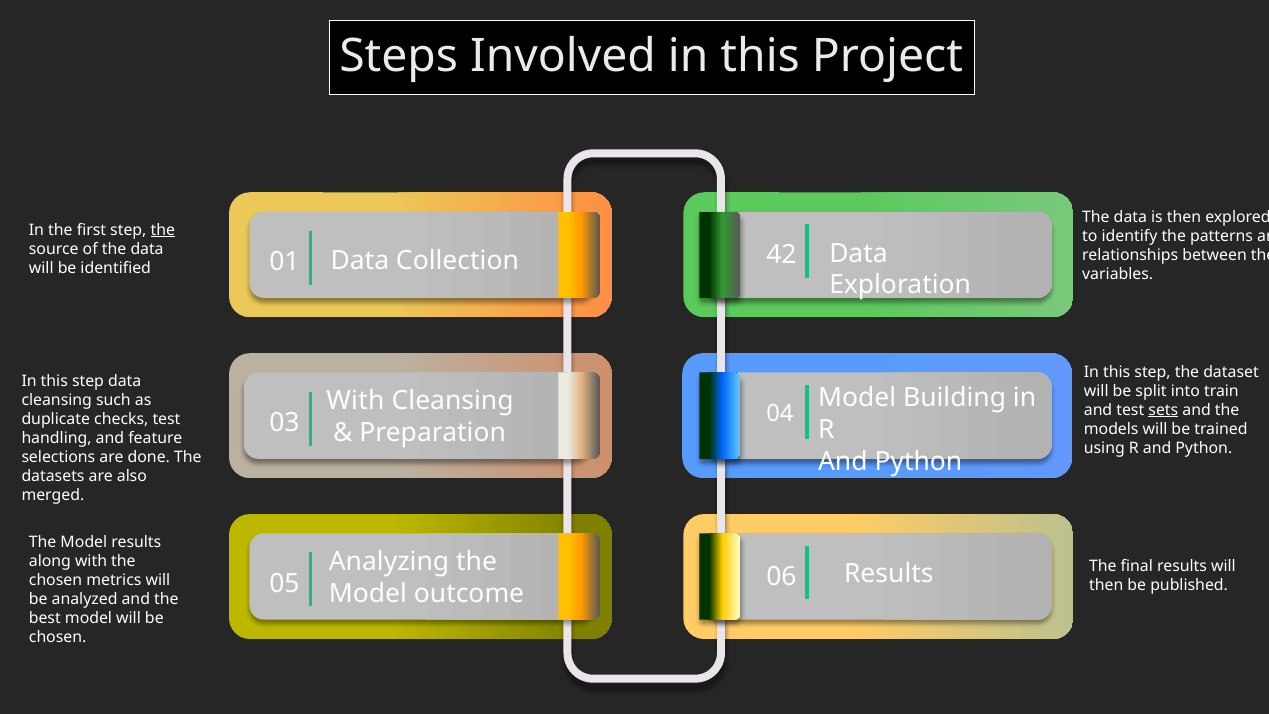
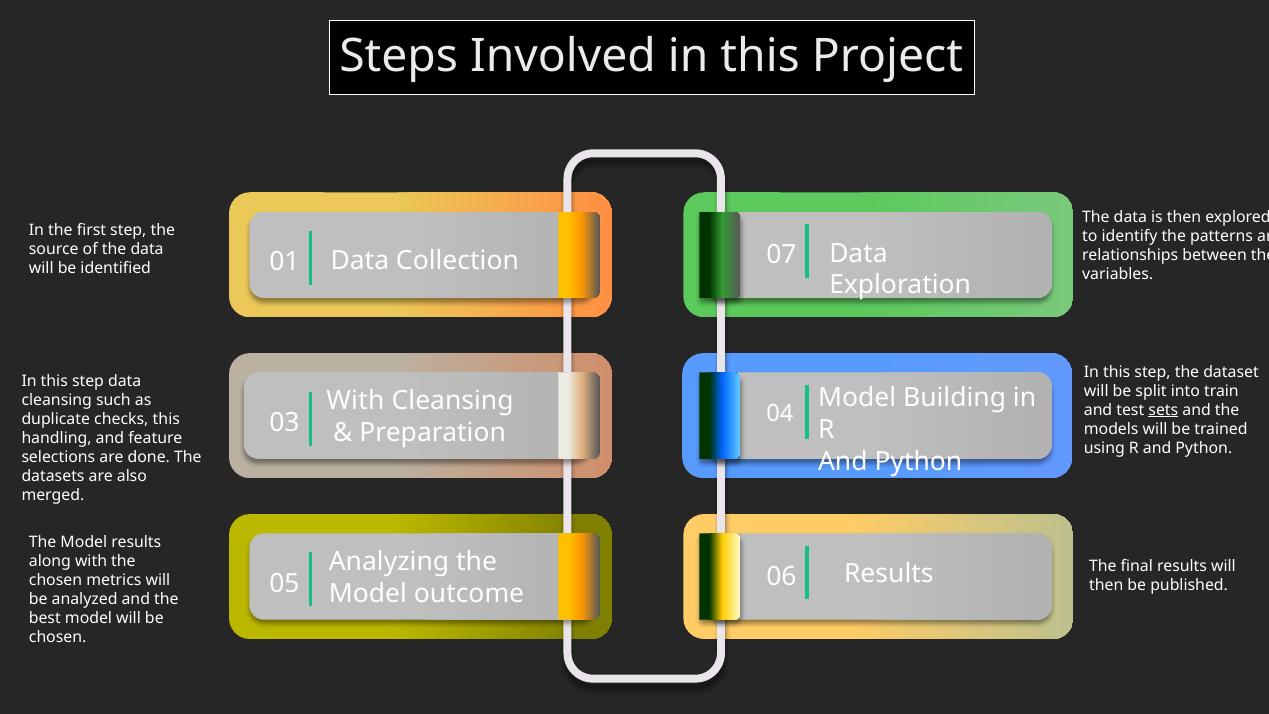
the at (163, 230) underline: present -> none
42: 42 -> 07
checks test: test -> this
